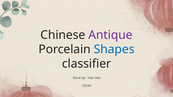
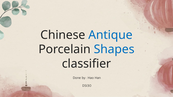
Antique colour: purple -> blue
